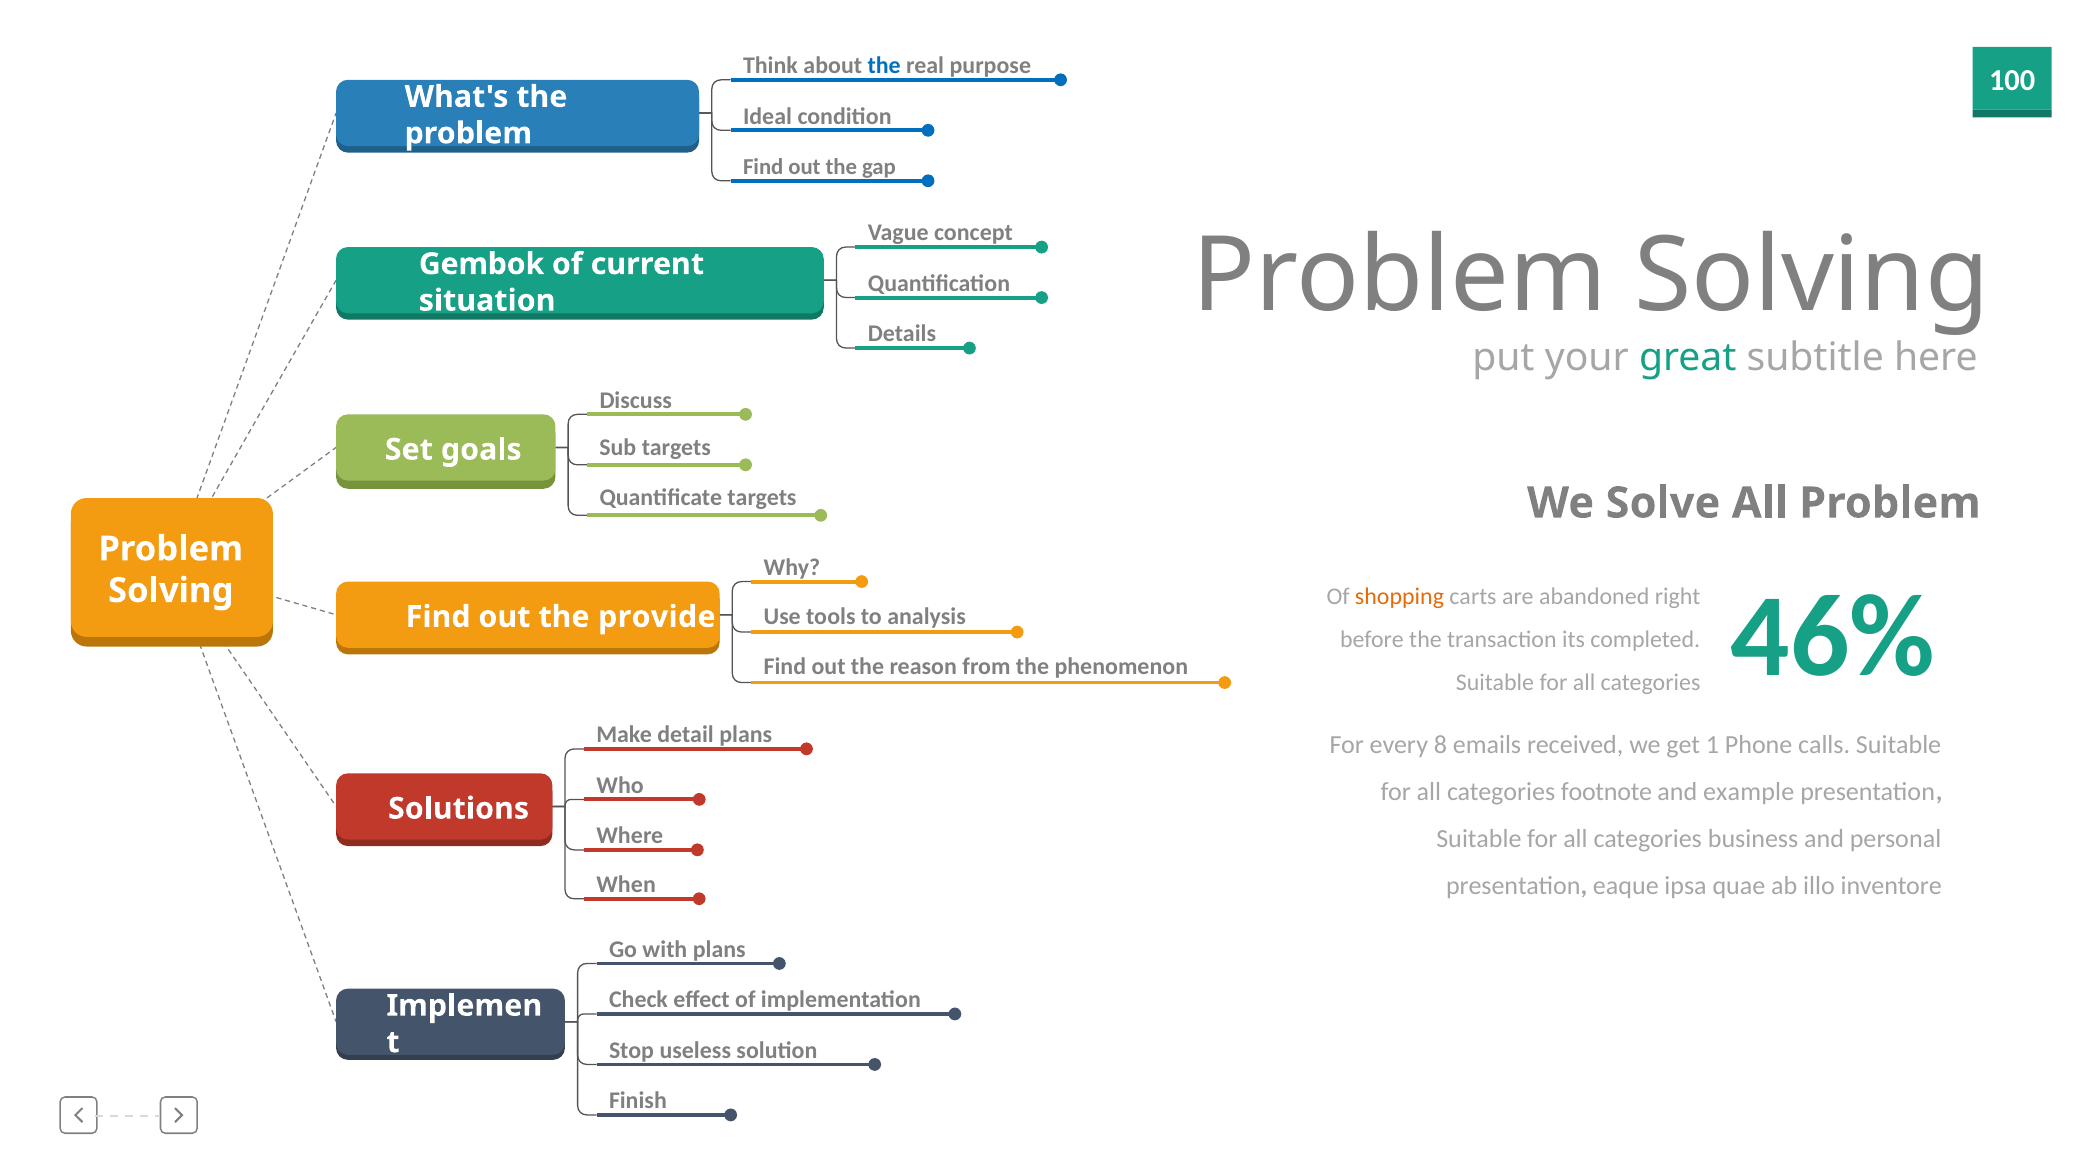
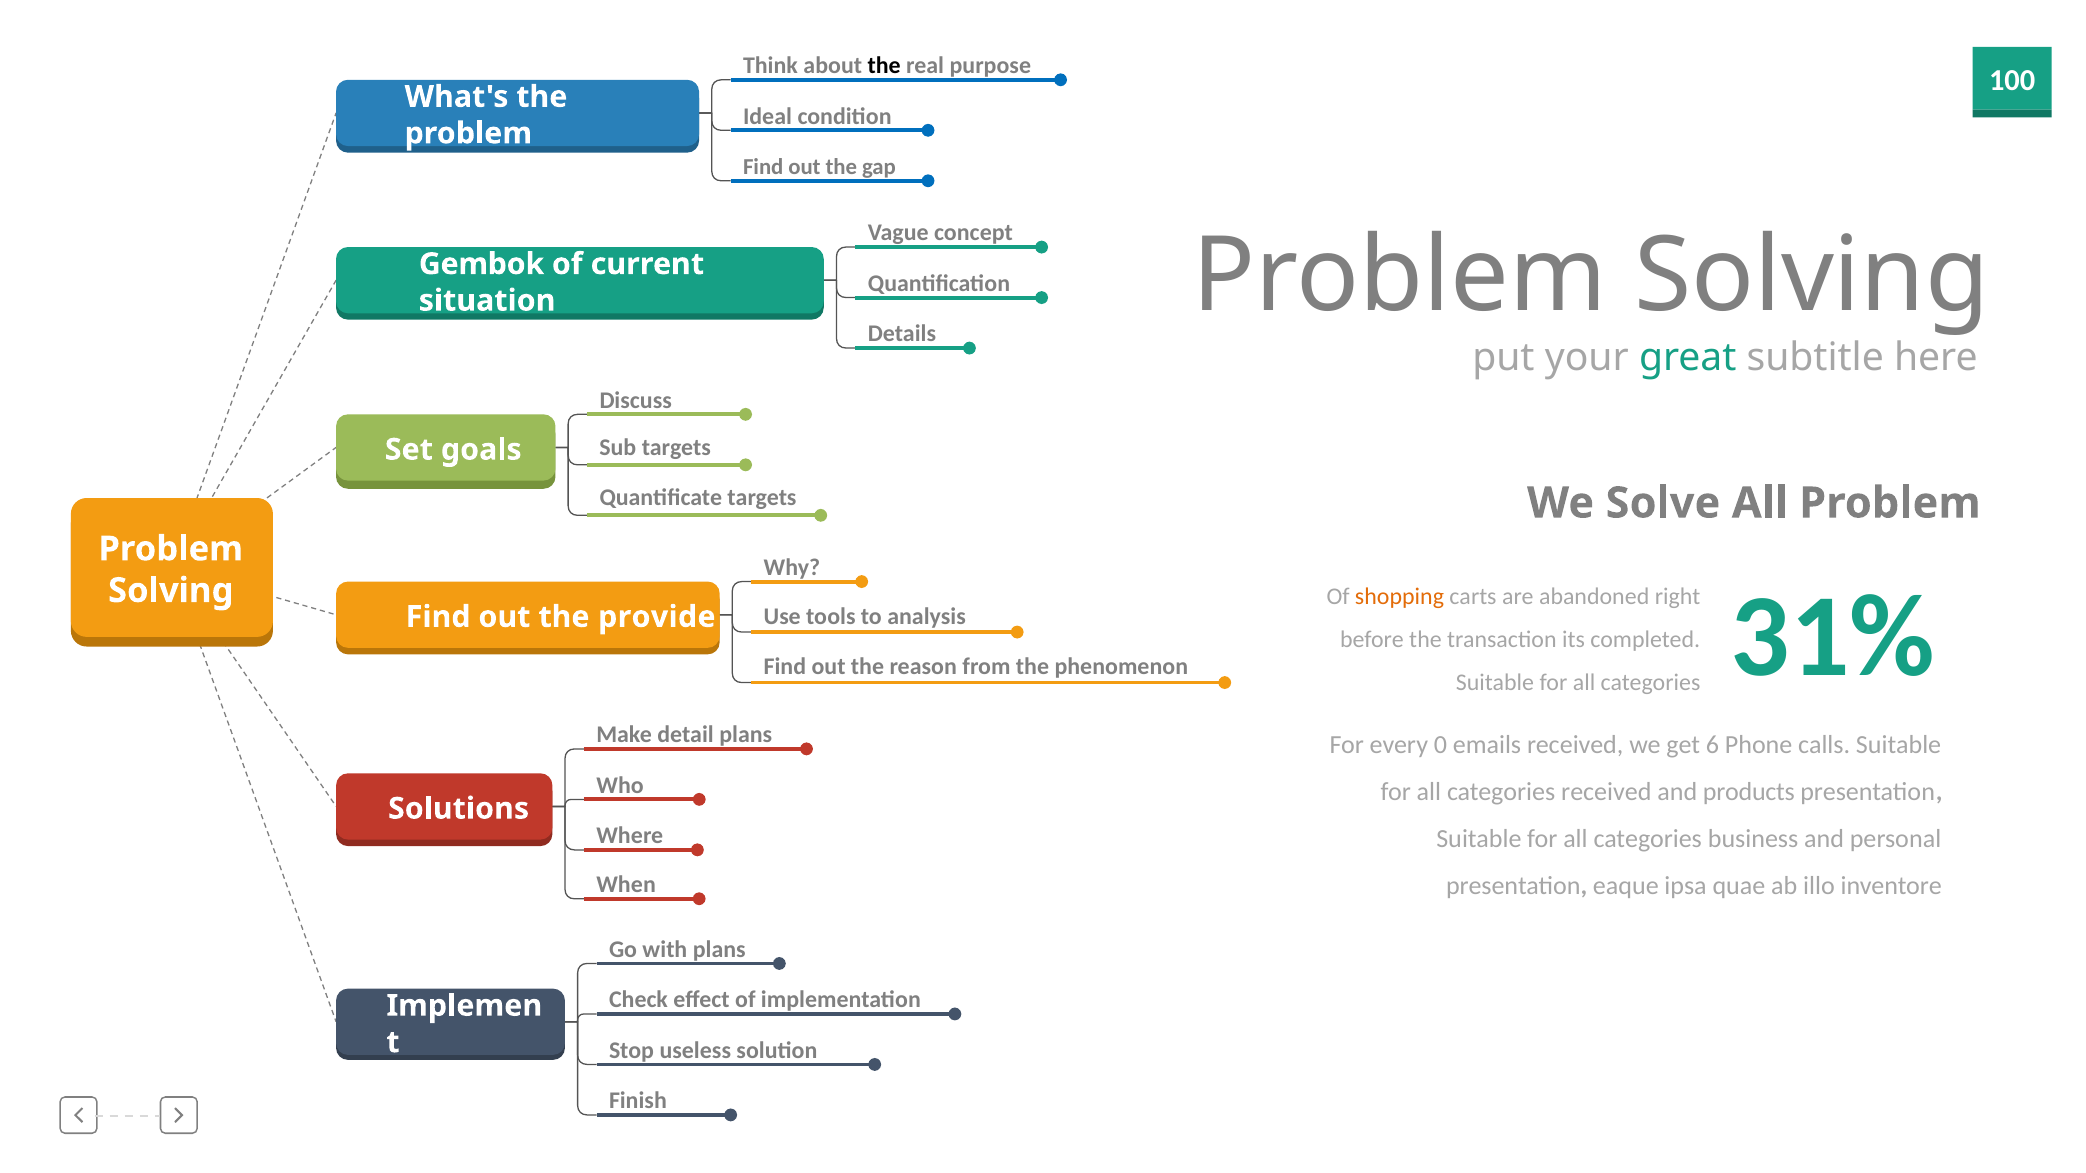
the at (884, 66) colour: blue -> black
46%: 46% -> 31%
8: 8 -> 0
1: 1 -> 6
categories footnote: footnote -> received
example: example -> products
